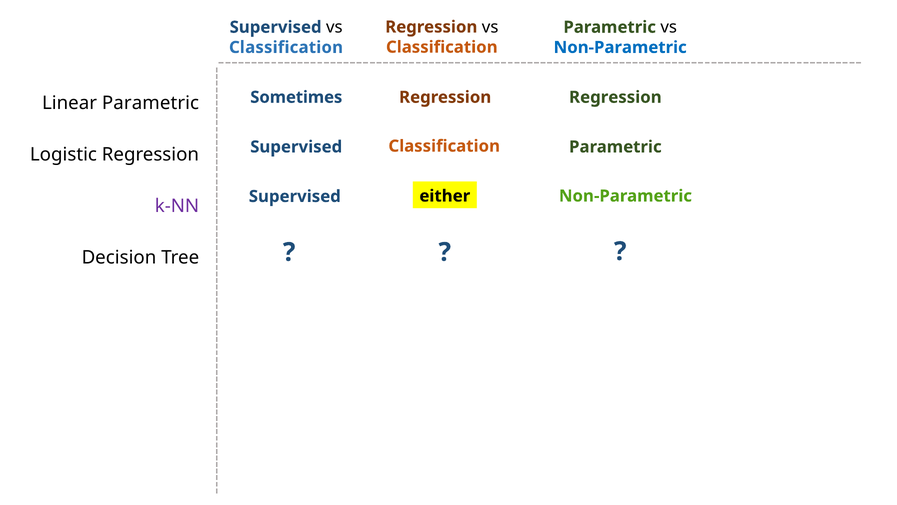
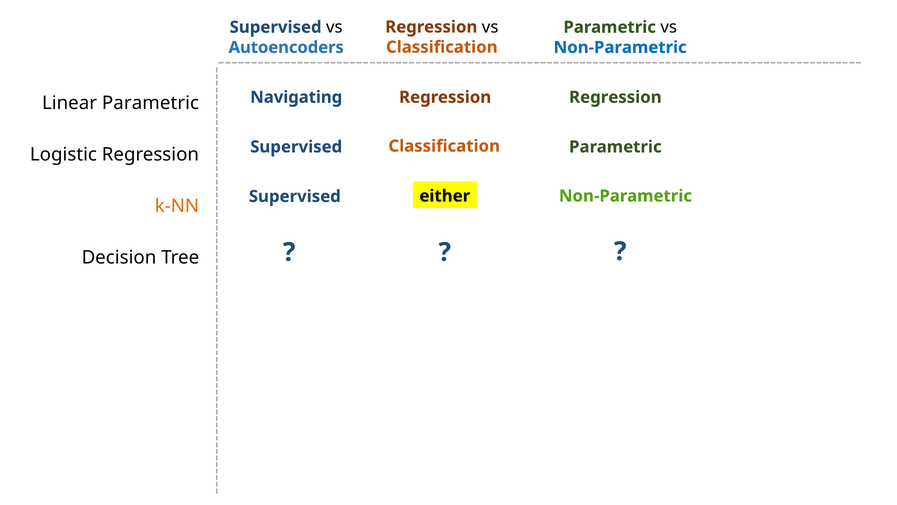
Classification at (286, 47): Classification -> Autoencoders
Sometimes: Sometimes -> Navigating
k-NN colour: purple -> orange
